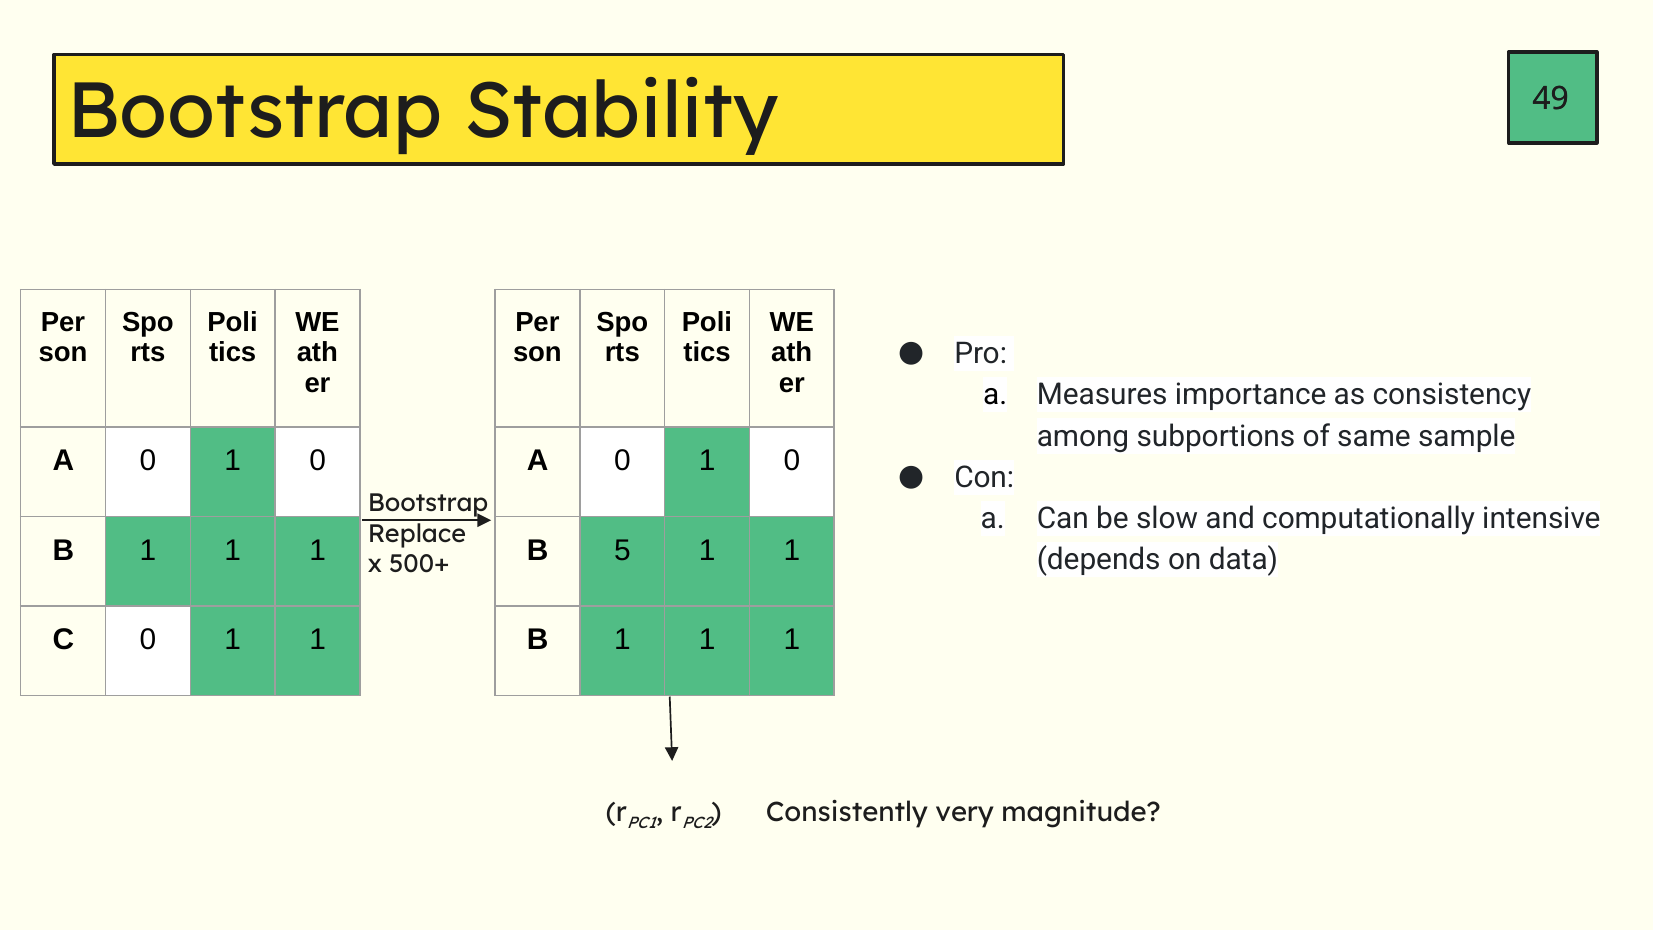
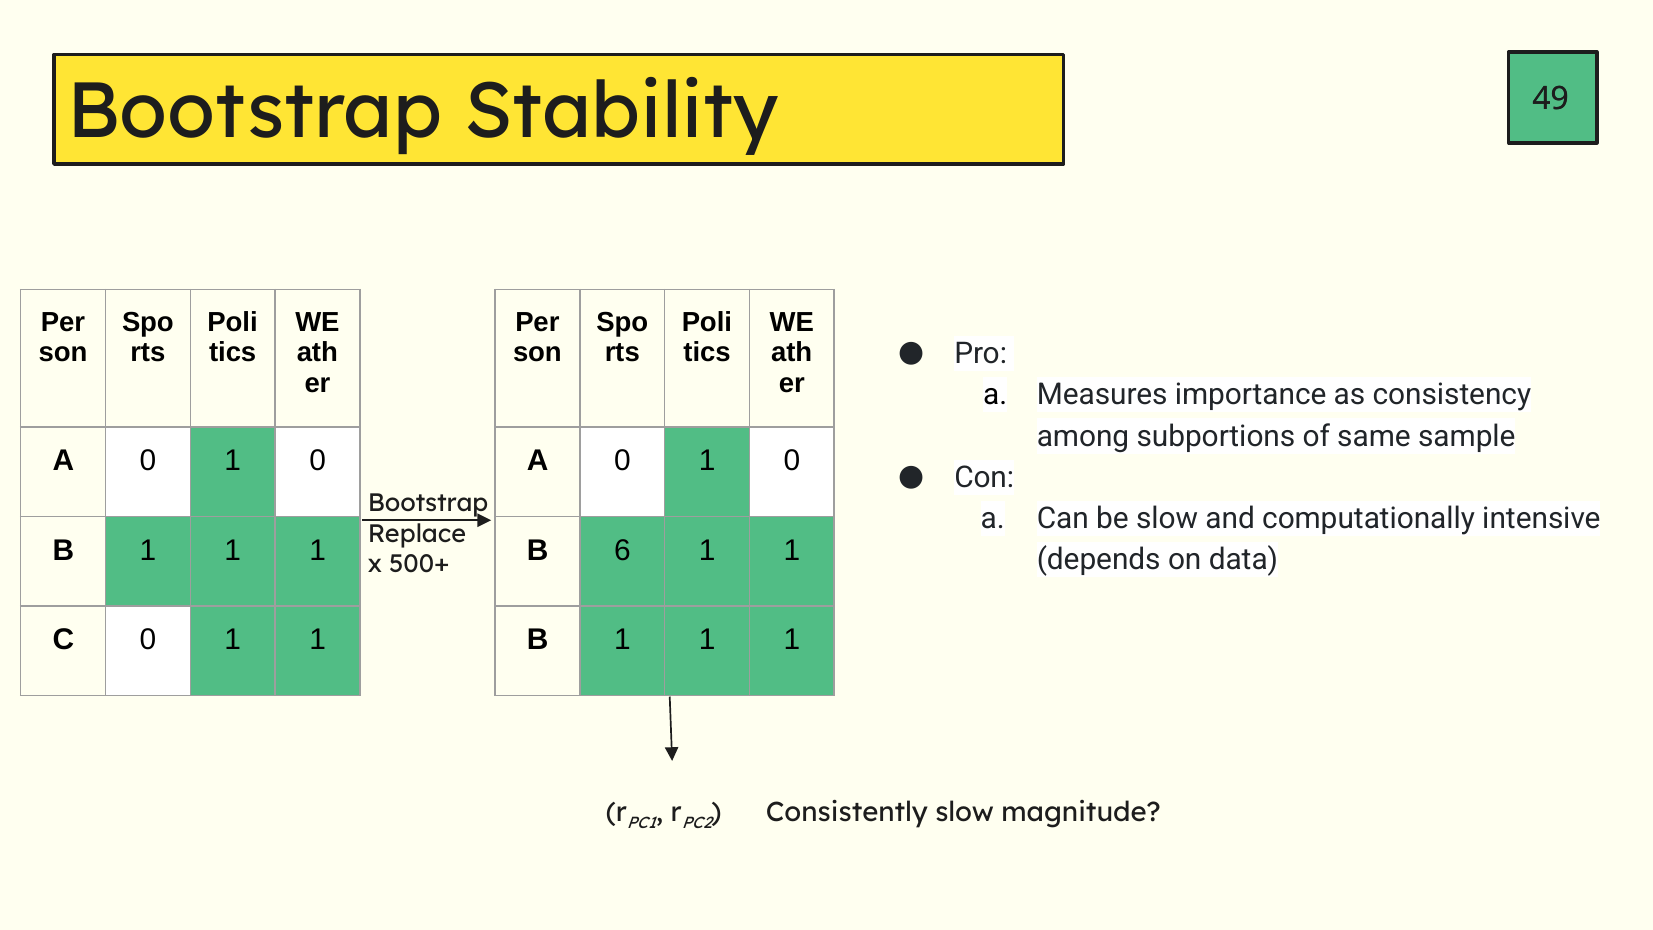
5: 5 -> 6
Consistently very: very -> slow
